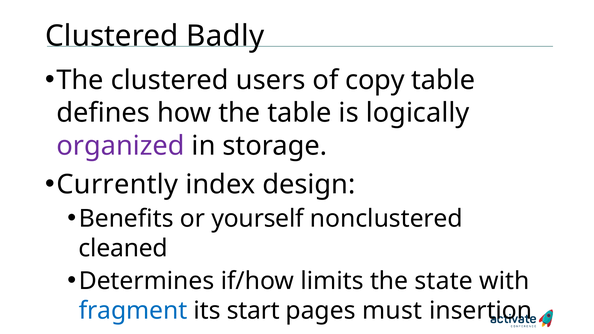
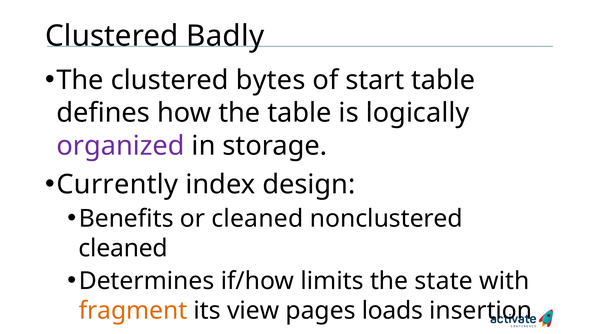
users: users -> bytes
copy: copy -> start
or yourself: yourself -> cleaned
fragment colour: blue -> orange
start: start -> view
must: must -> loads
